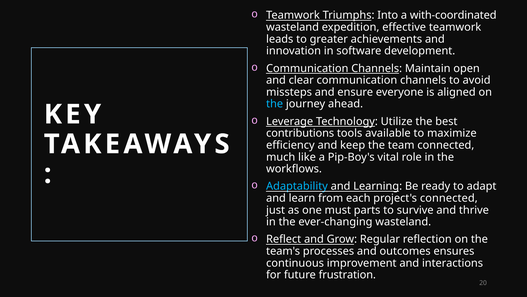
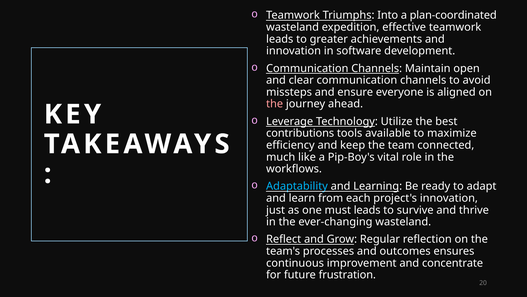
with-coordinated: with-coordinated -> plan-coordinated
the at (275, 104) colour: light blue -> pink
project's connected: connected -> innovation
must parts: parts -> leads
interactions: interactions -> concentrate
